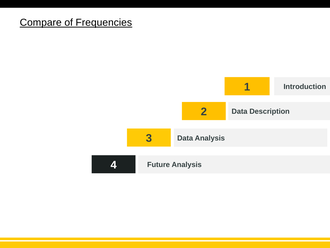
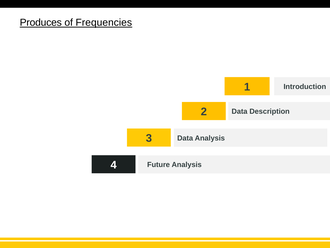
Compare: Compare -> Produces
